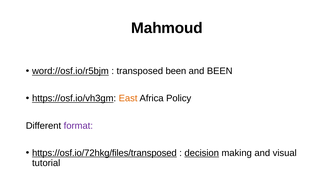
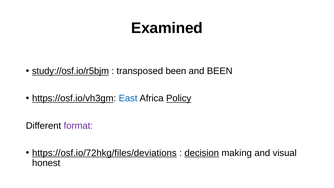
Mahmoud: Mahmoud -> Examined
word://osf.io/r5bjm: word://osf.io/r5bjm -> study://osf.io/r5bjm
East colour: orange -> blue
Policy underline: none -> present
https://osf.io/72hkg/files/transposed: https://osf.io/72hkg/files/transposed -> https://osf.io/72hkg/files/deviations
tutorial: tutorial -> honest
